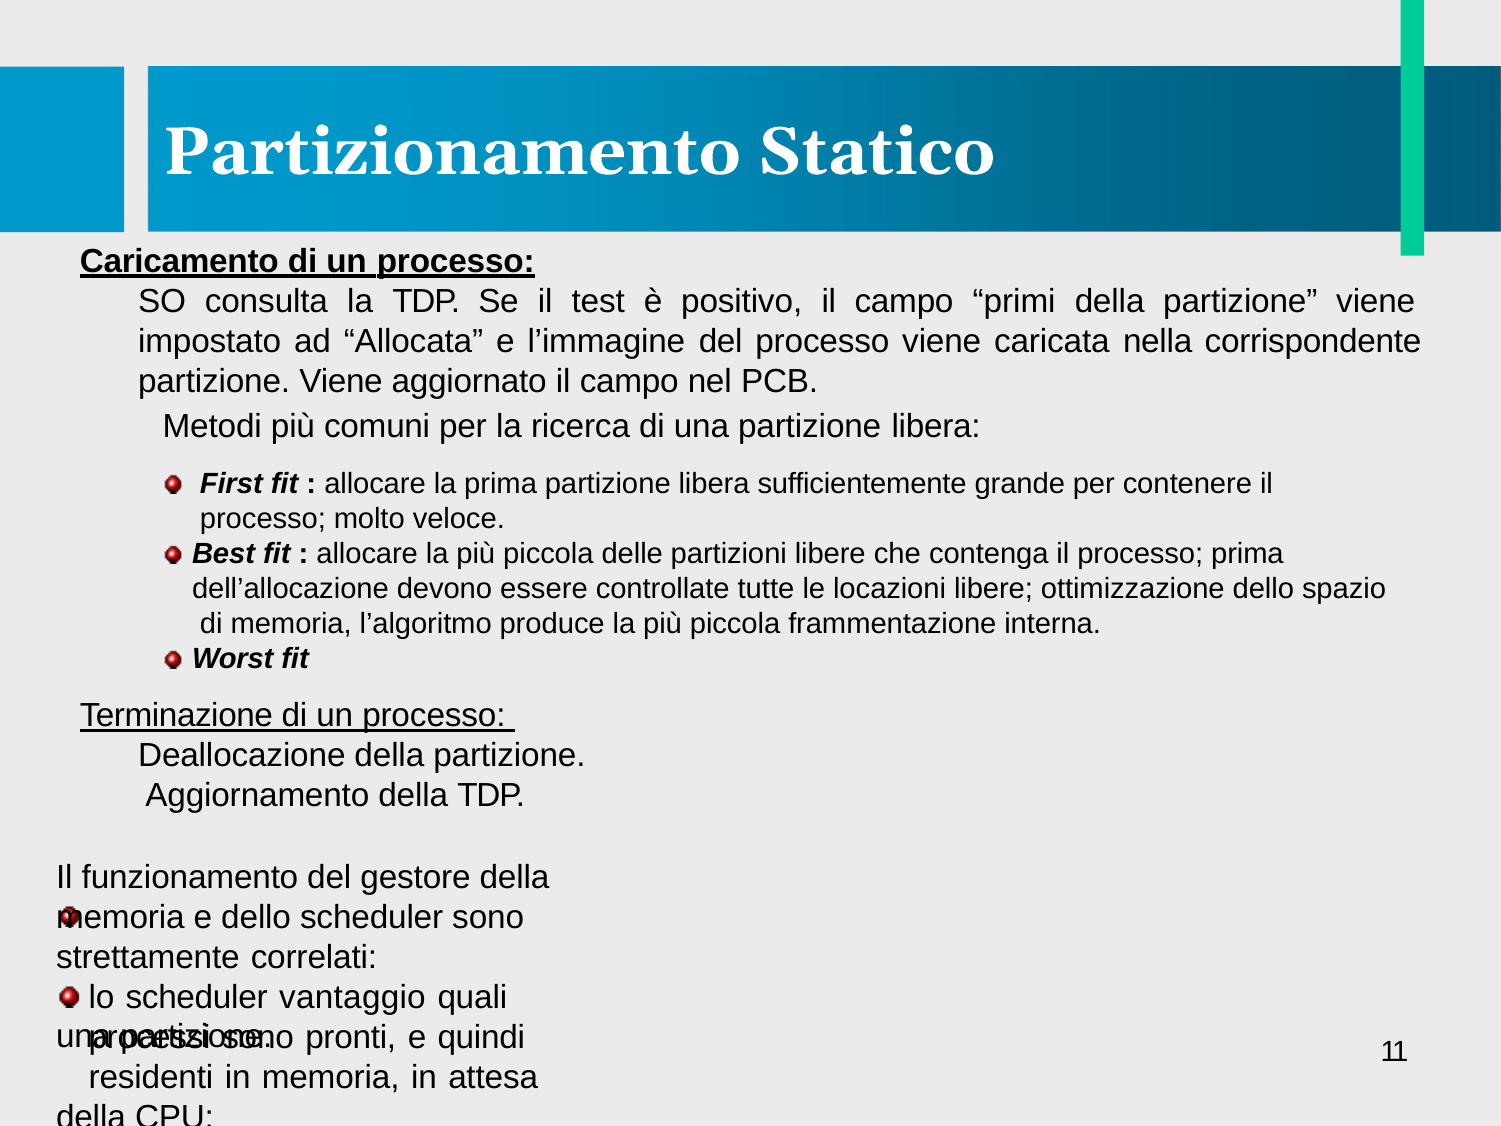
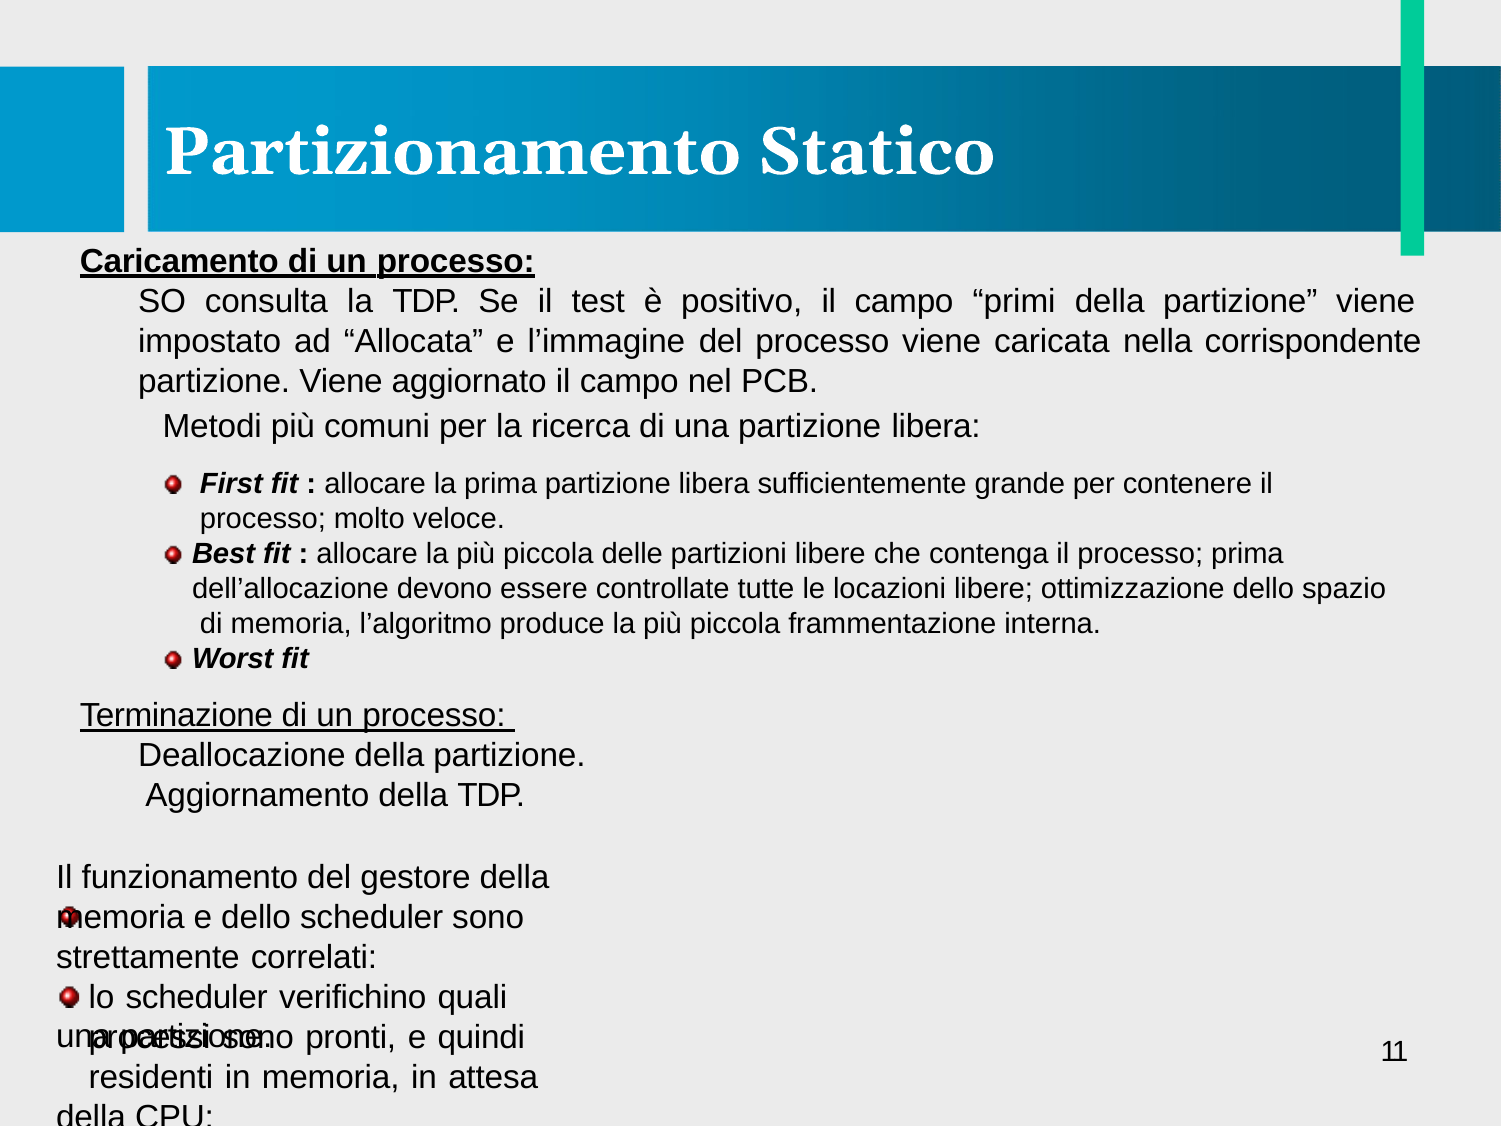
vantaggio: vantaggio -> verifichino
